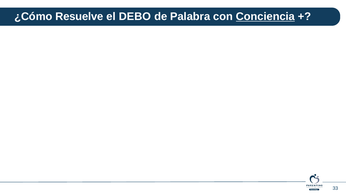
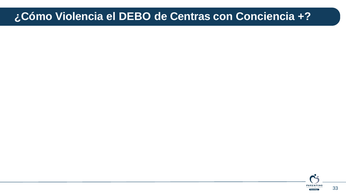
Resuelve: Resuelve -> Violencia
Palabra: Palabra -> Centras
Conciencia underline: present -> none
